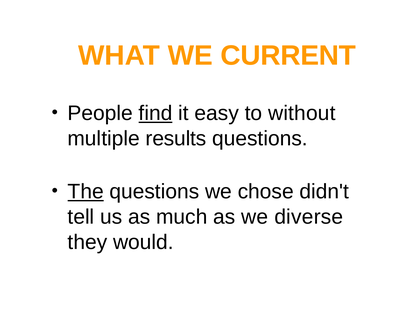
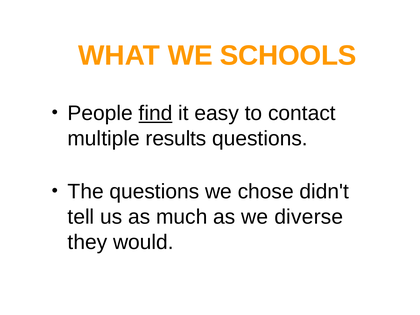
CURRENT: CURRENT -> SCHOOLS
without: without -> contact
The underline: present -> none
